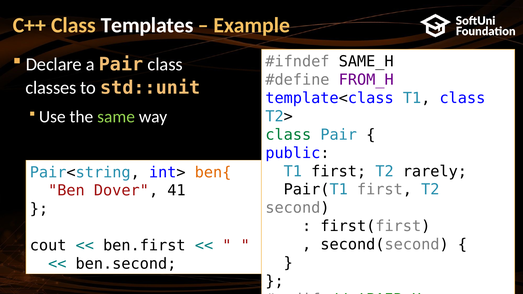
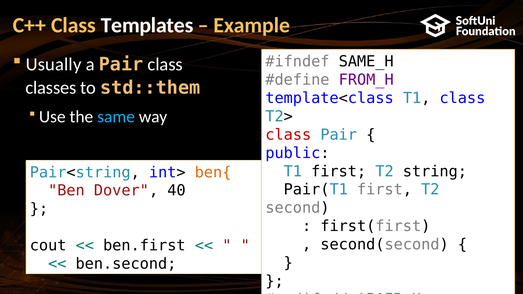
Declare: Declare -> Usually
std::unit: std::unit -> std::them
same colour: light green -> light blue
class at (288, 135) colour: green -> red
rarely: rarely -> string
41: 41 -> 40
